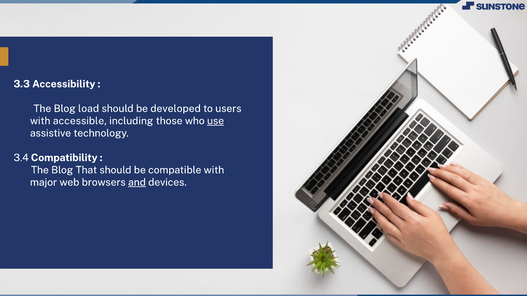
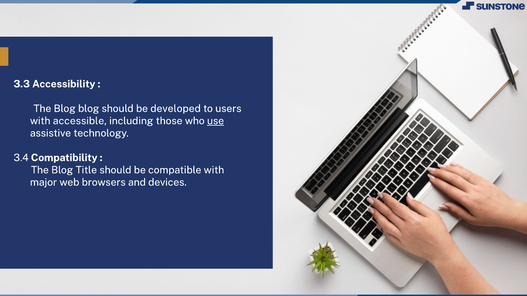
Blog load: load -> blog
That: That -> Title
and underline: present -> none
